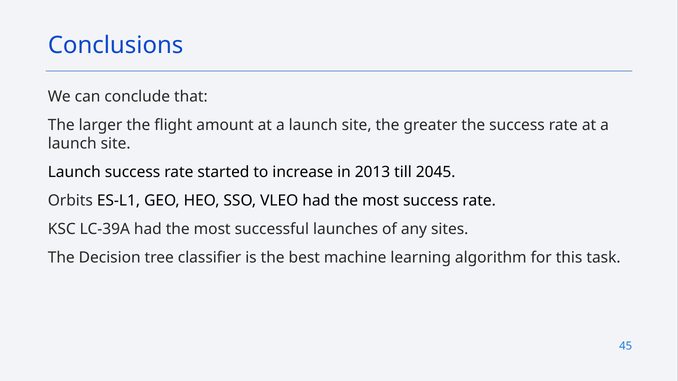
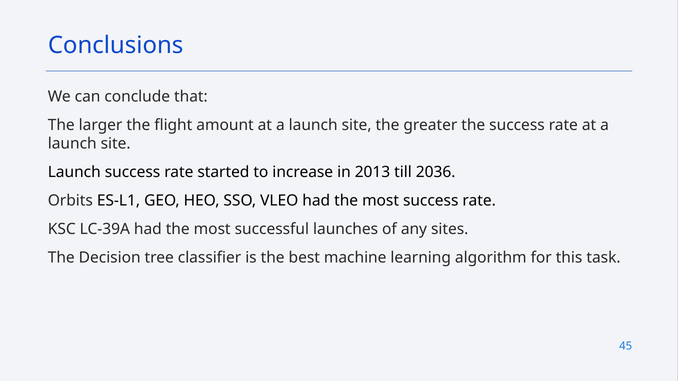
2045: 2045 -> 2036
